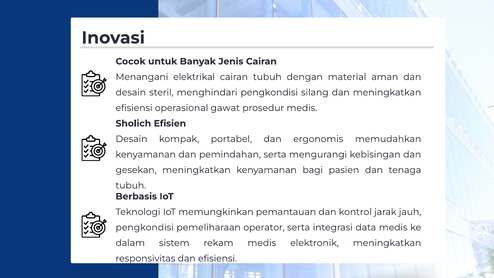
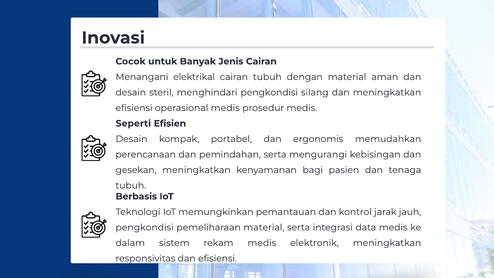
operasional gawat: gawat -> medis
Sholich: Sholich -> Seperti
kenyamanan at (146, 154): kenyamanan -> perencanaan
pemeliharaan operator: operator -> material
